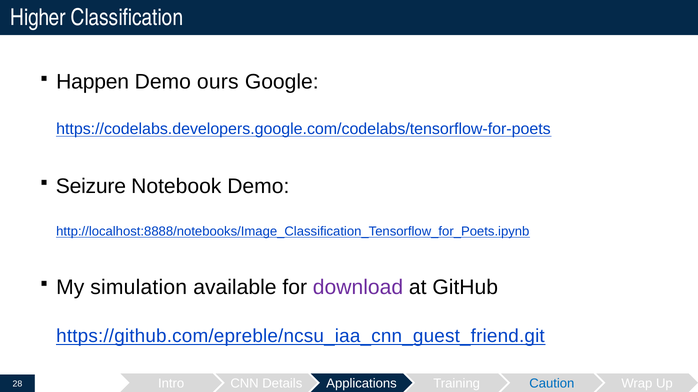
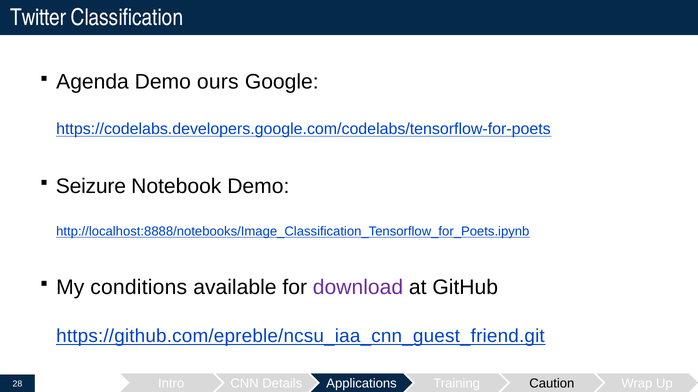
Higher: Higher -> Twitter
Happen: Happen -> Agenda
simulation: simulation -> conditions
Caution colour: blue -> black
